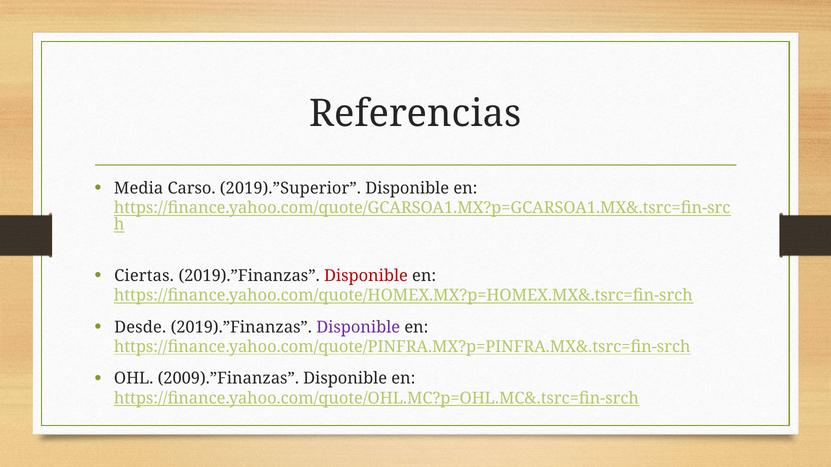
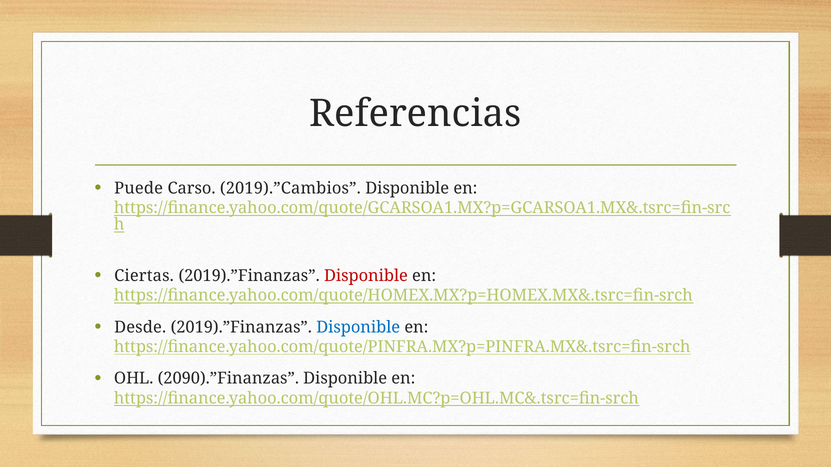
Media: Media -> Puede
2019).”Superior: 2019).”Superior -> 2019).”Cambios
Disponible at (358, 327) colour: purple -> blue
2009).”Finanzas: 2009).”Finanzas -> 2090).”Finanzas
